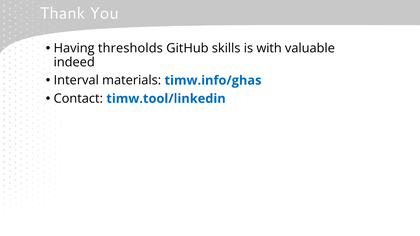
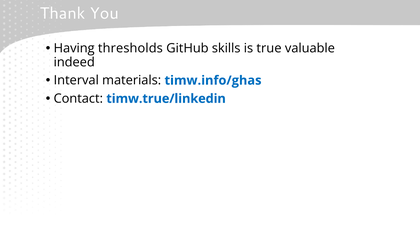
with: with -> true
timw.tool/linkedin: timw.tool/linkedin -> timw.true/linkedin
